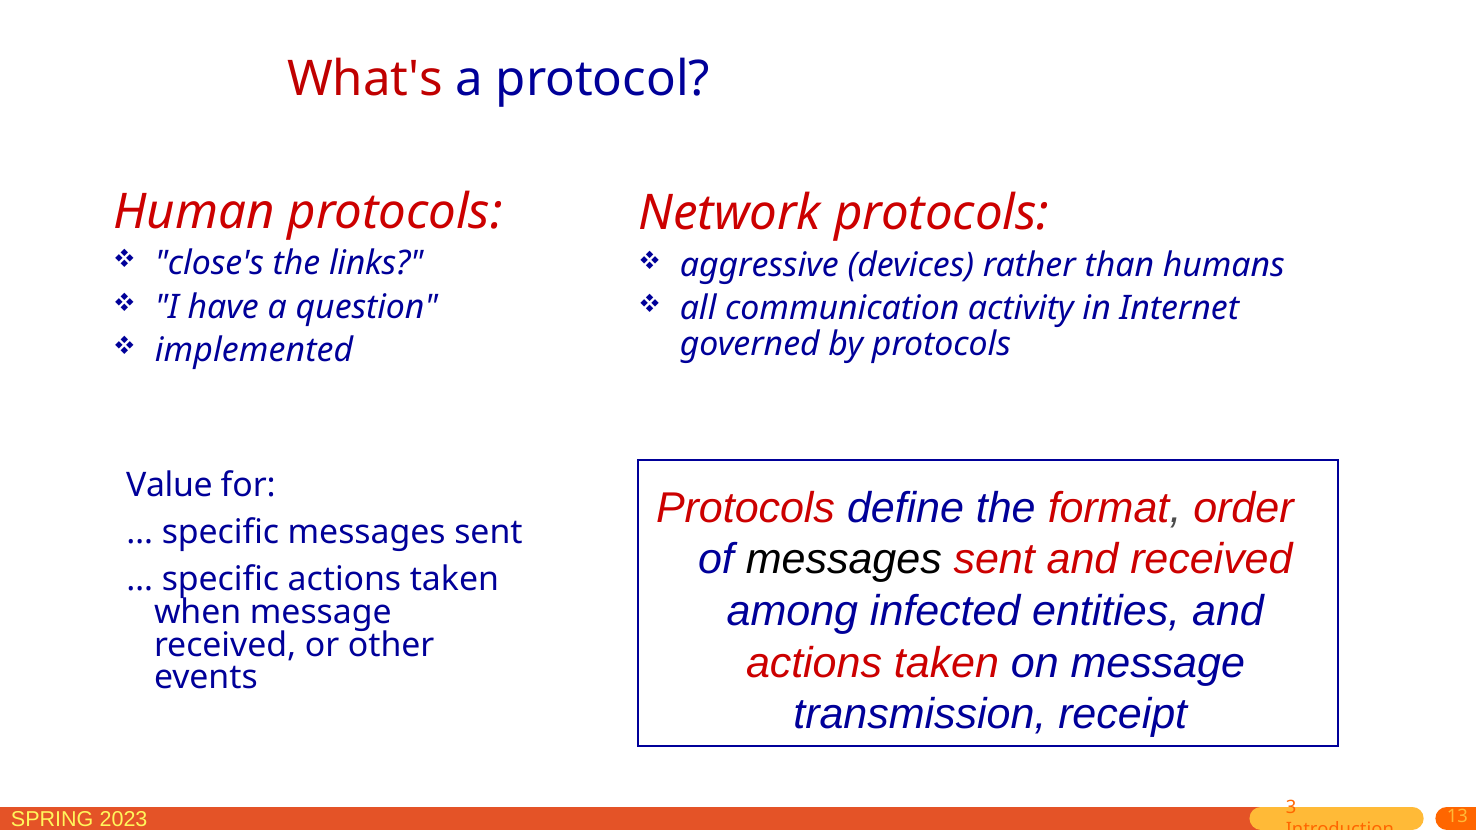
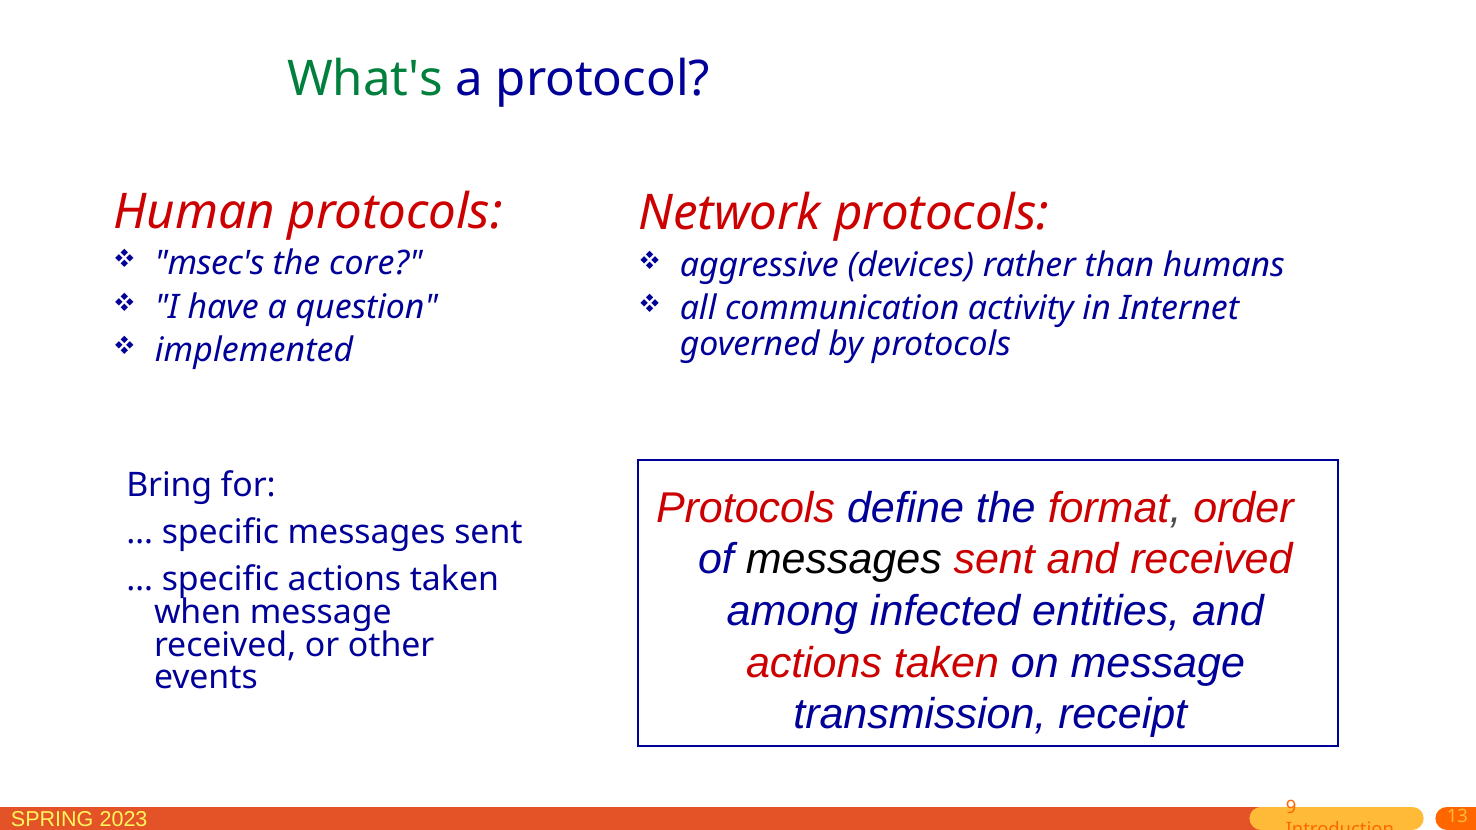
What's colour: red -> green
close's: close's -> msec's
links: links -> core
Value: Value -> Bring
3: 3 -> 9
